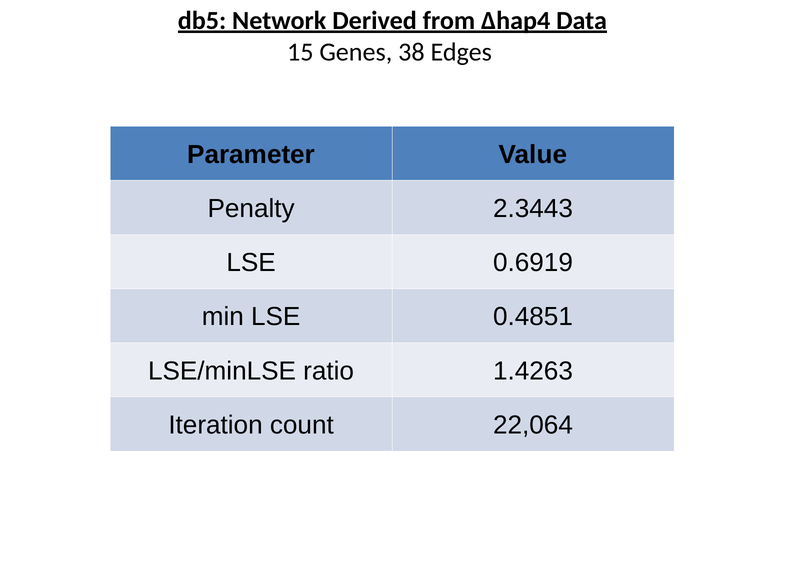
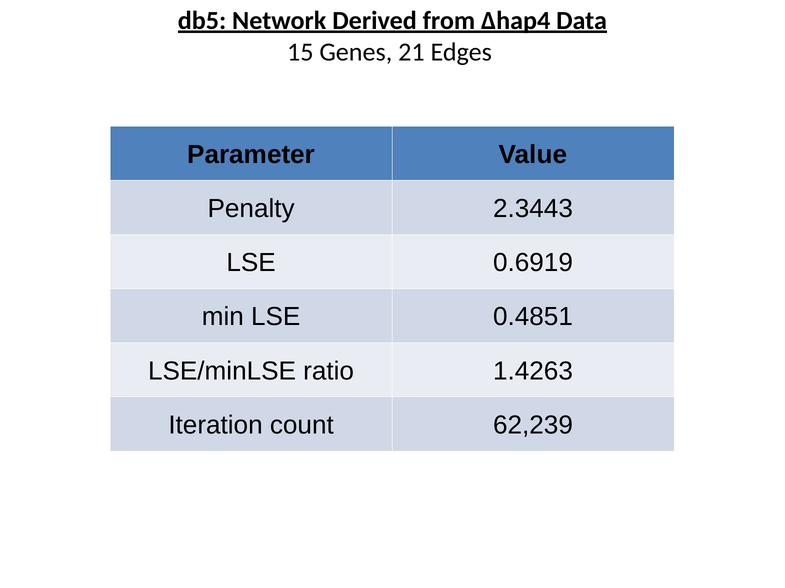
38: 38 -> 21
22,064: 22,064 -> 62,239
